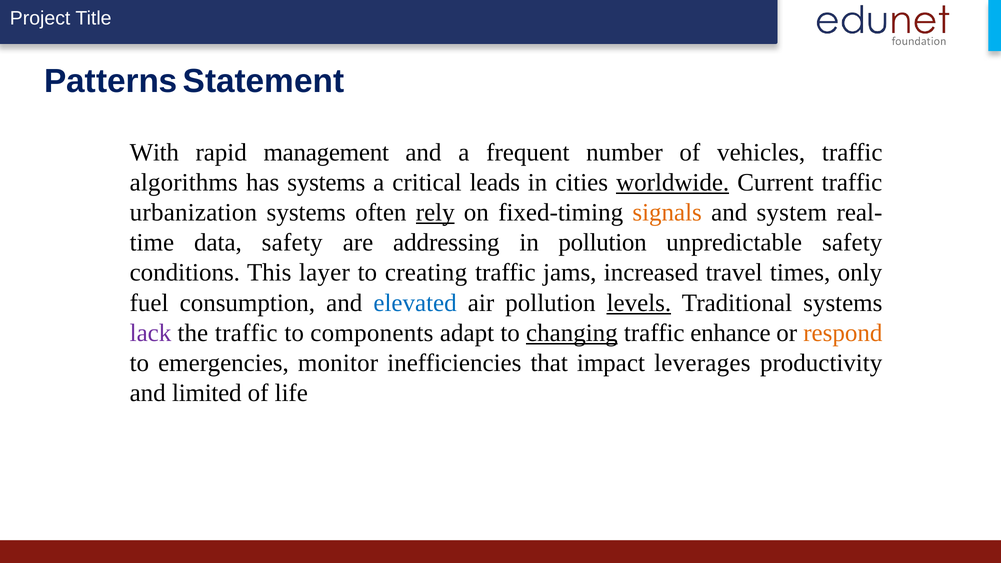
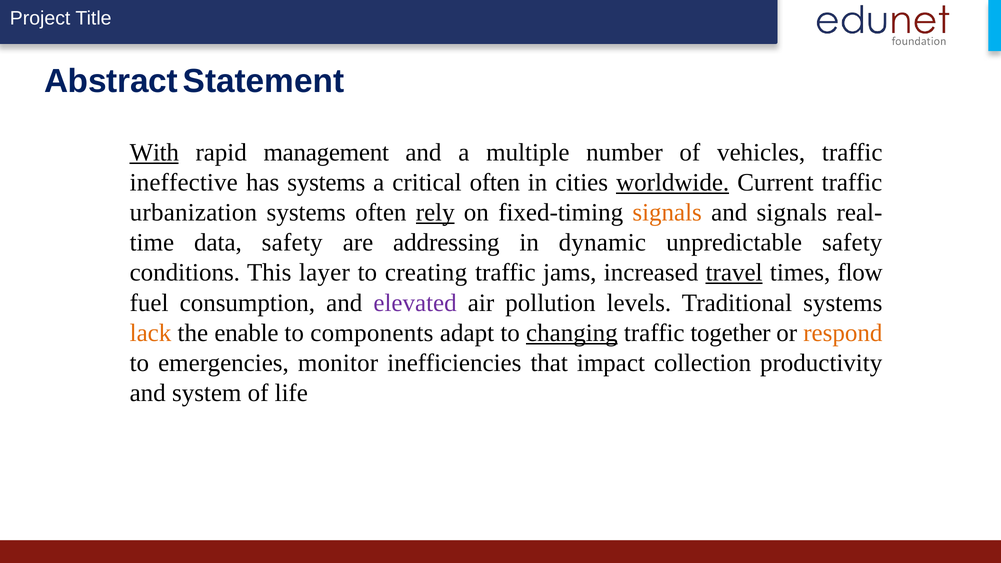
Patterns: Patterns -> Abstract
With underline: none -> present
frequent: frequent -> multiple
algorithms: algorithms -> ineffective
critical leads: leads -> often
and system: system -> signals
in pollution: pollution -> dynamic
travel underline: none -> present
only: only -> flow
elevated colour: blue -> purple
levels underline: present -> none
lack colour: purple -> orange
the traffic: traffic -> enable
enhance: enhance -> together
leverages: leverages -> collection
limited: limited -> system
